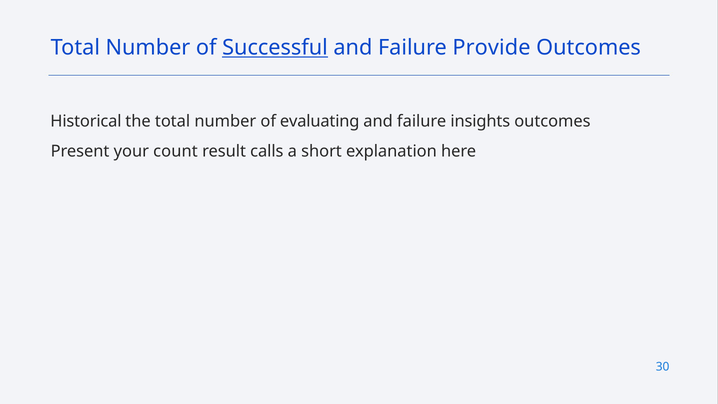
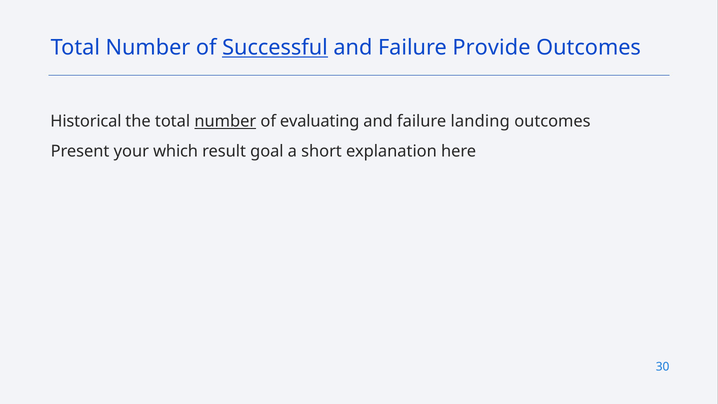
number at (225, 121) underline: none -> present
insights: insights -> landing
count: count -> which
calls: calls -> goal
